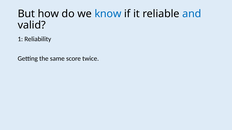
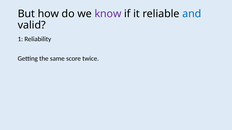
know colour: blue -> purple
